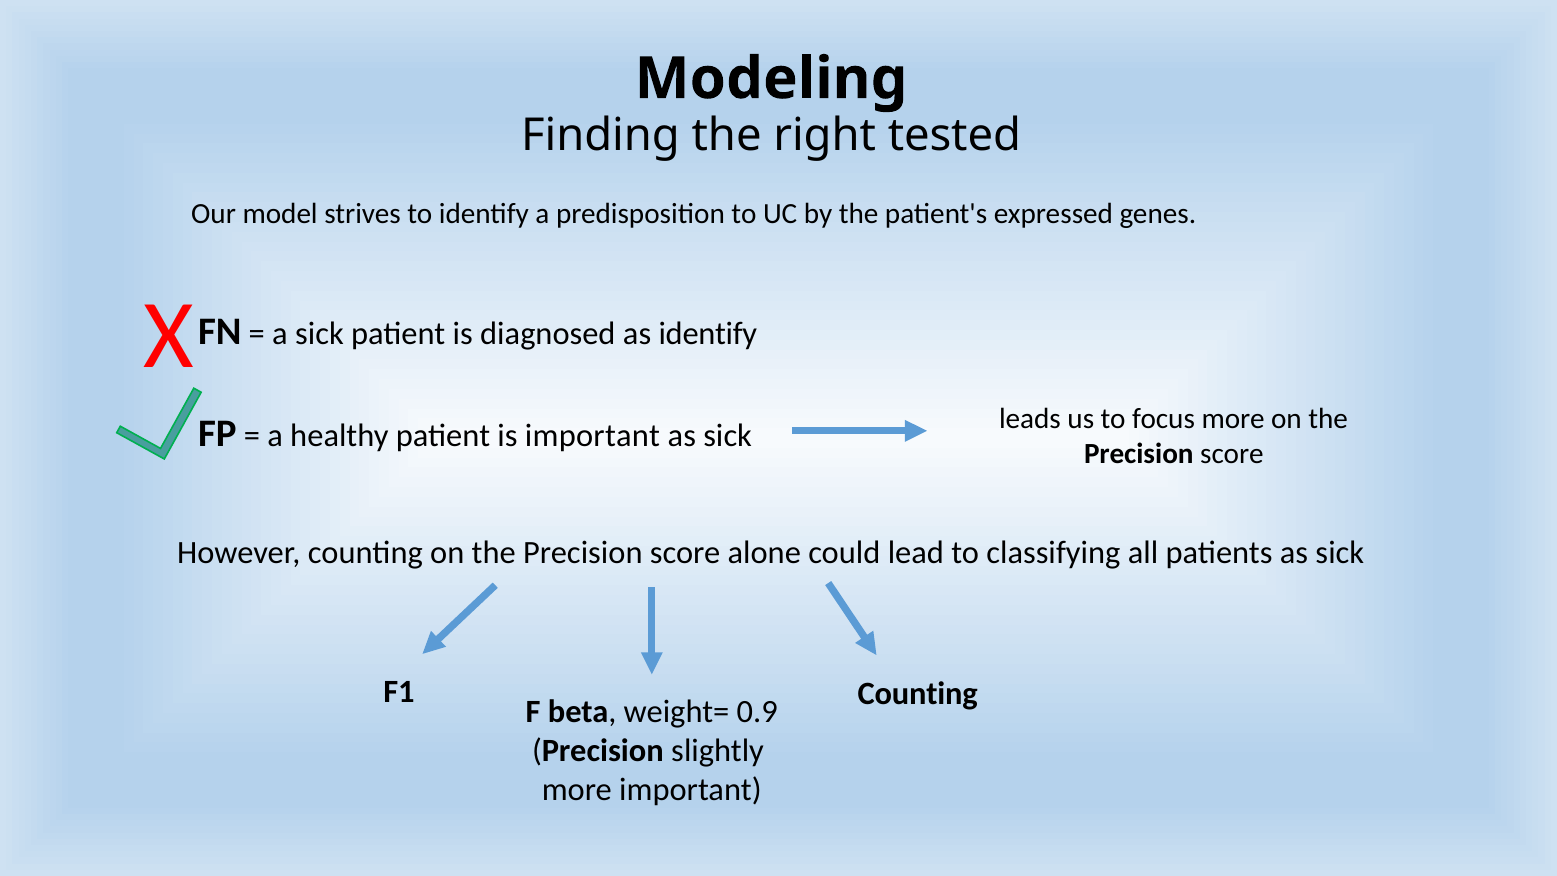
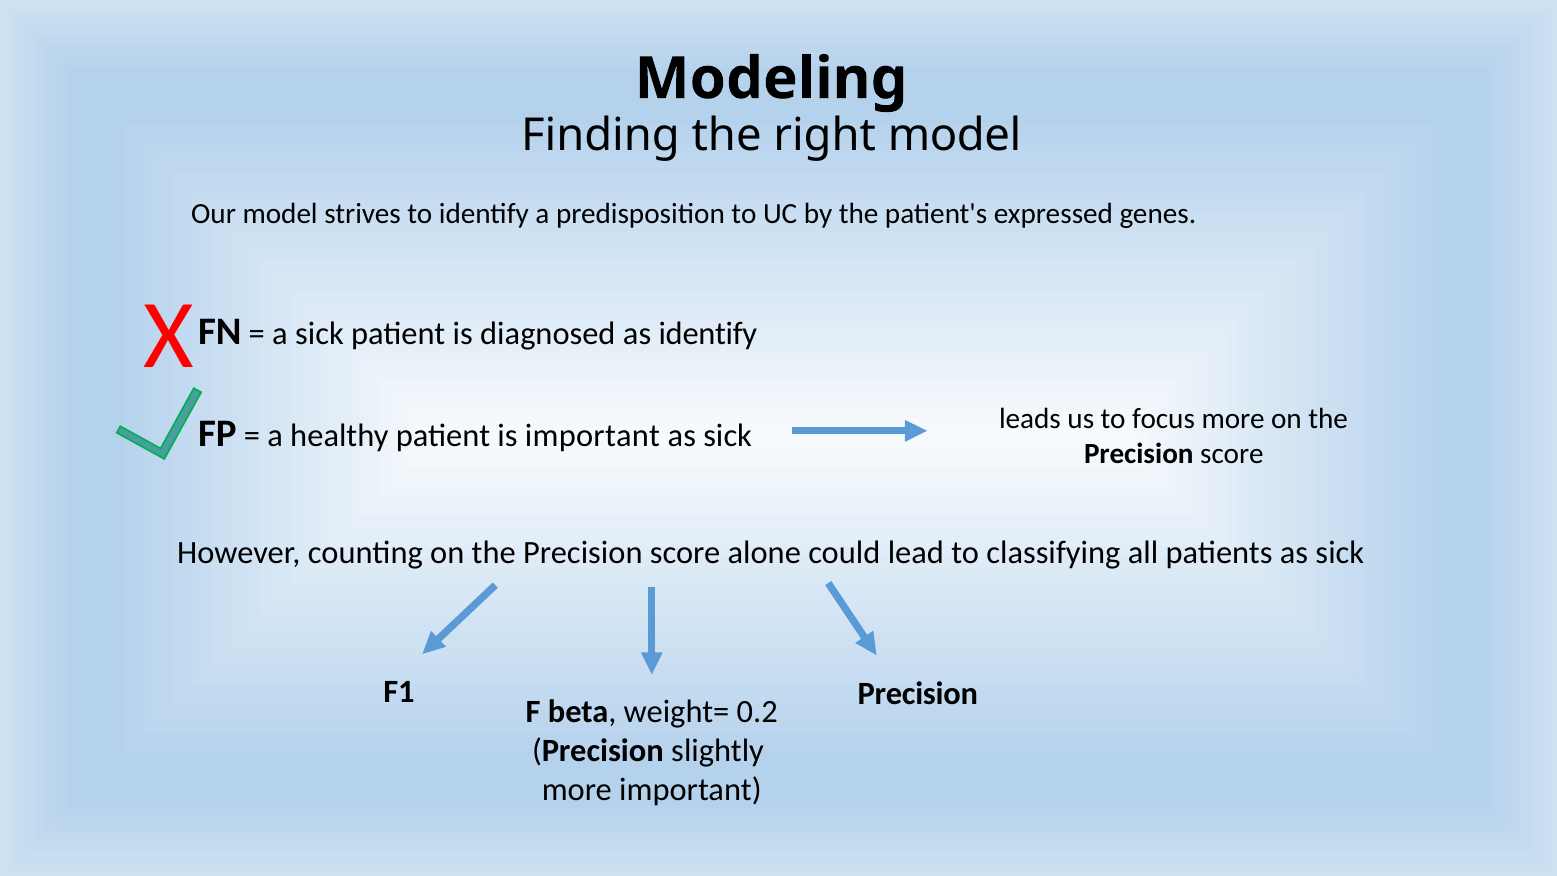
right tested: tested -> model
Counting at (918, 694): Counting -> Precision
0.9: 0.9 -> 0.2
